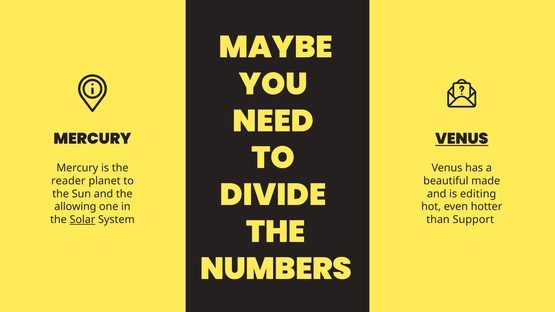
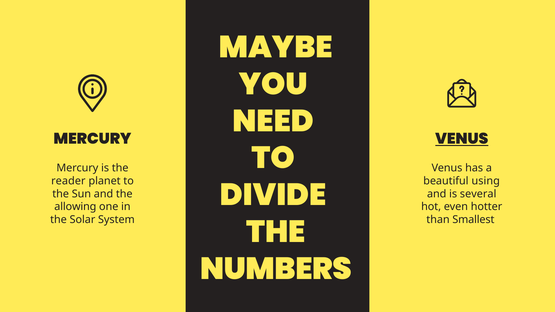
made: made -> using
editing: editing -> several
Solar underline: present -> none
Support: Support -> Smallest
